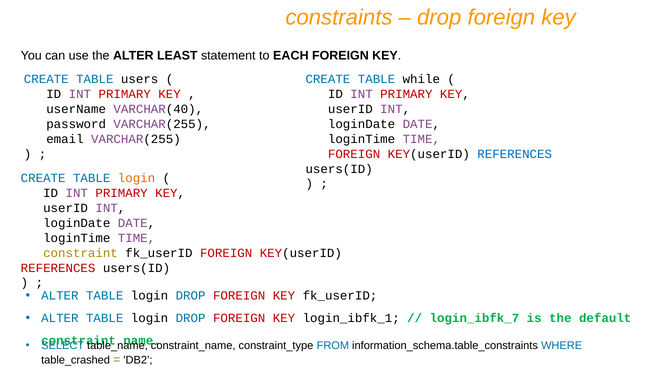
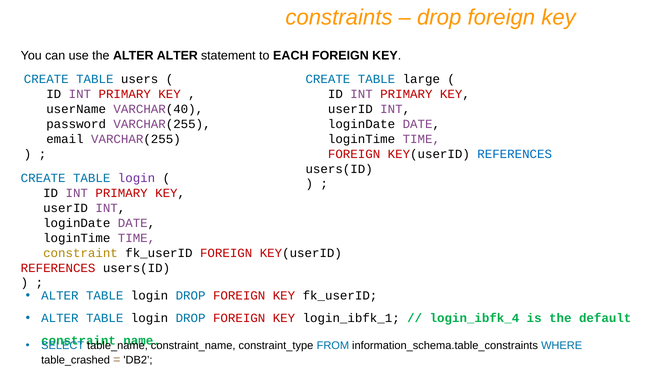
ALTER LEAST: LEAST -> ALTER
while: while -> large
login at (137, 178) colour: orange -> purple
login_ibfk_7: login_ibfk_7 -> login_ibfk_4
